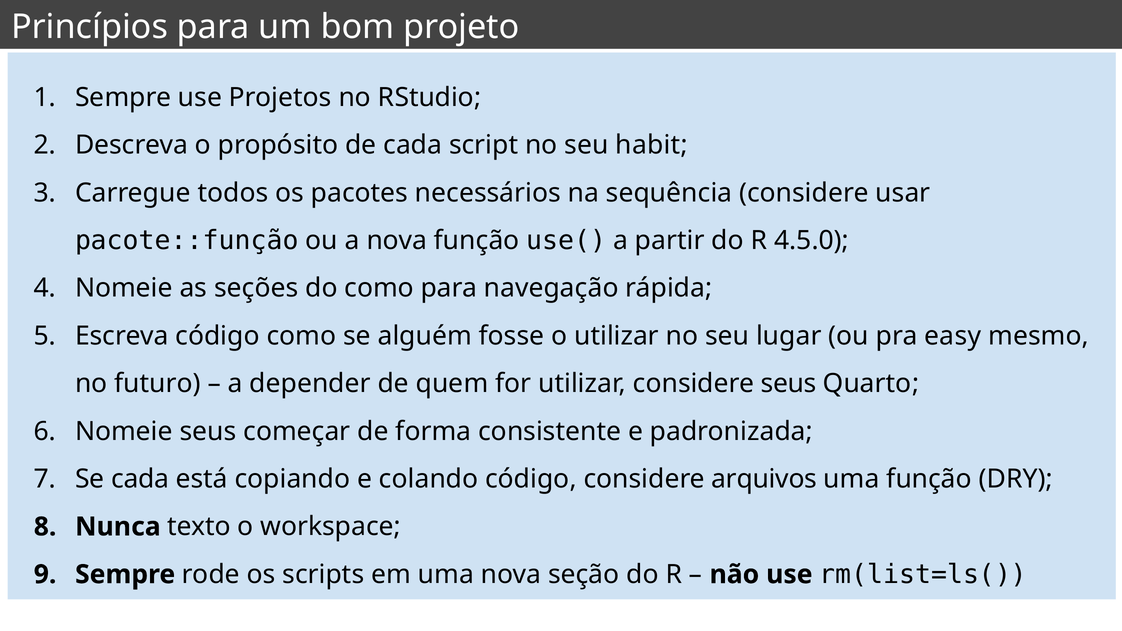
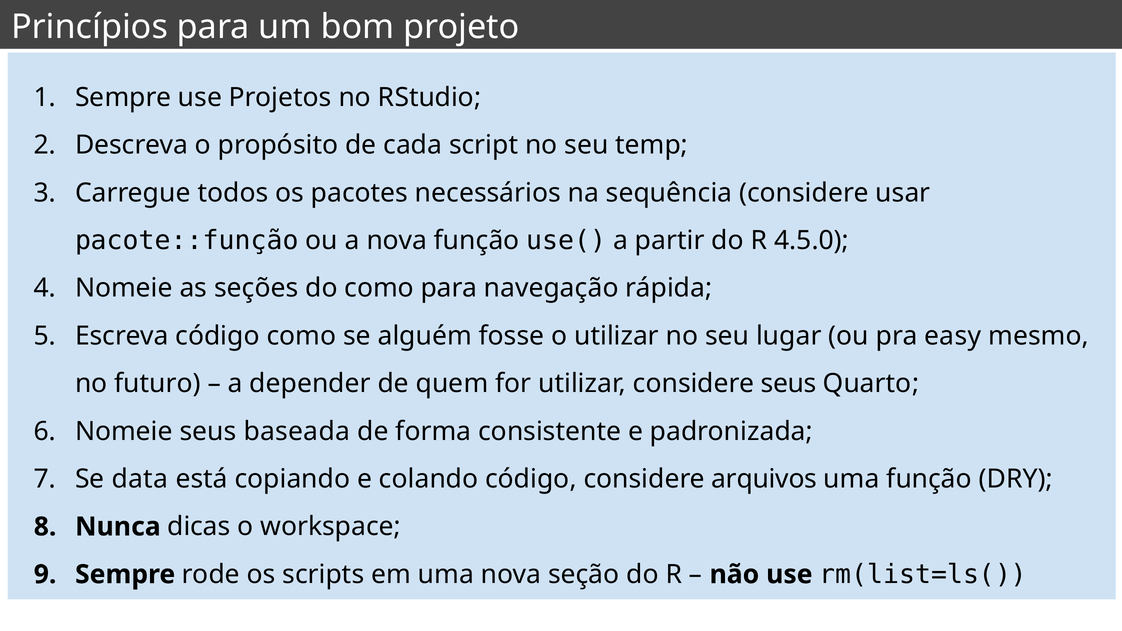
habit: habit -> temp
começar: começar -> baseada
Se cada: cada -> data
texto: texto -> dicas
